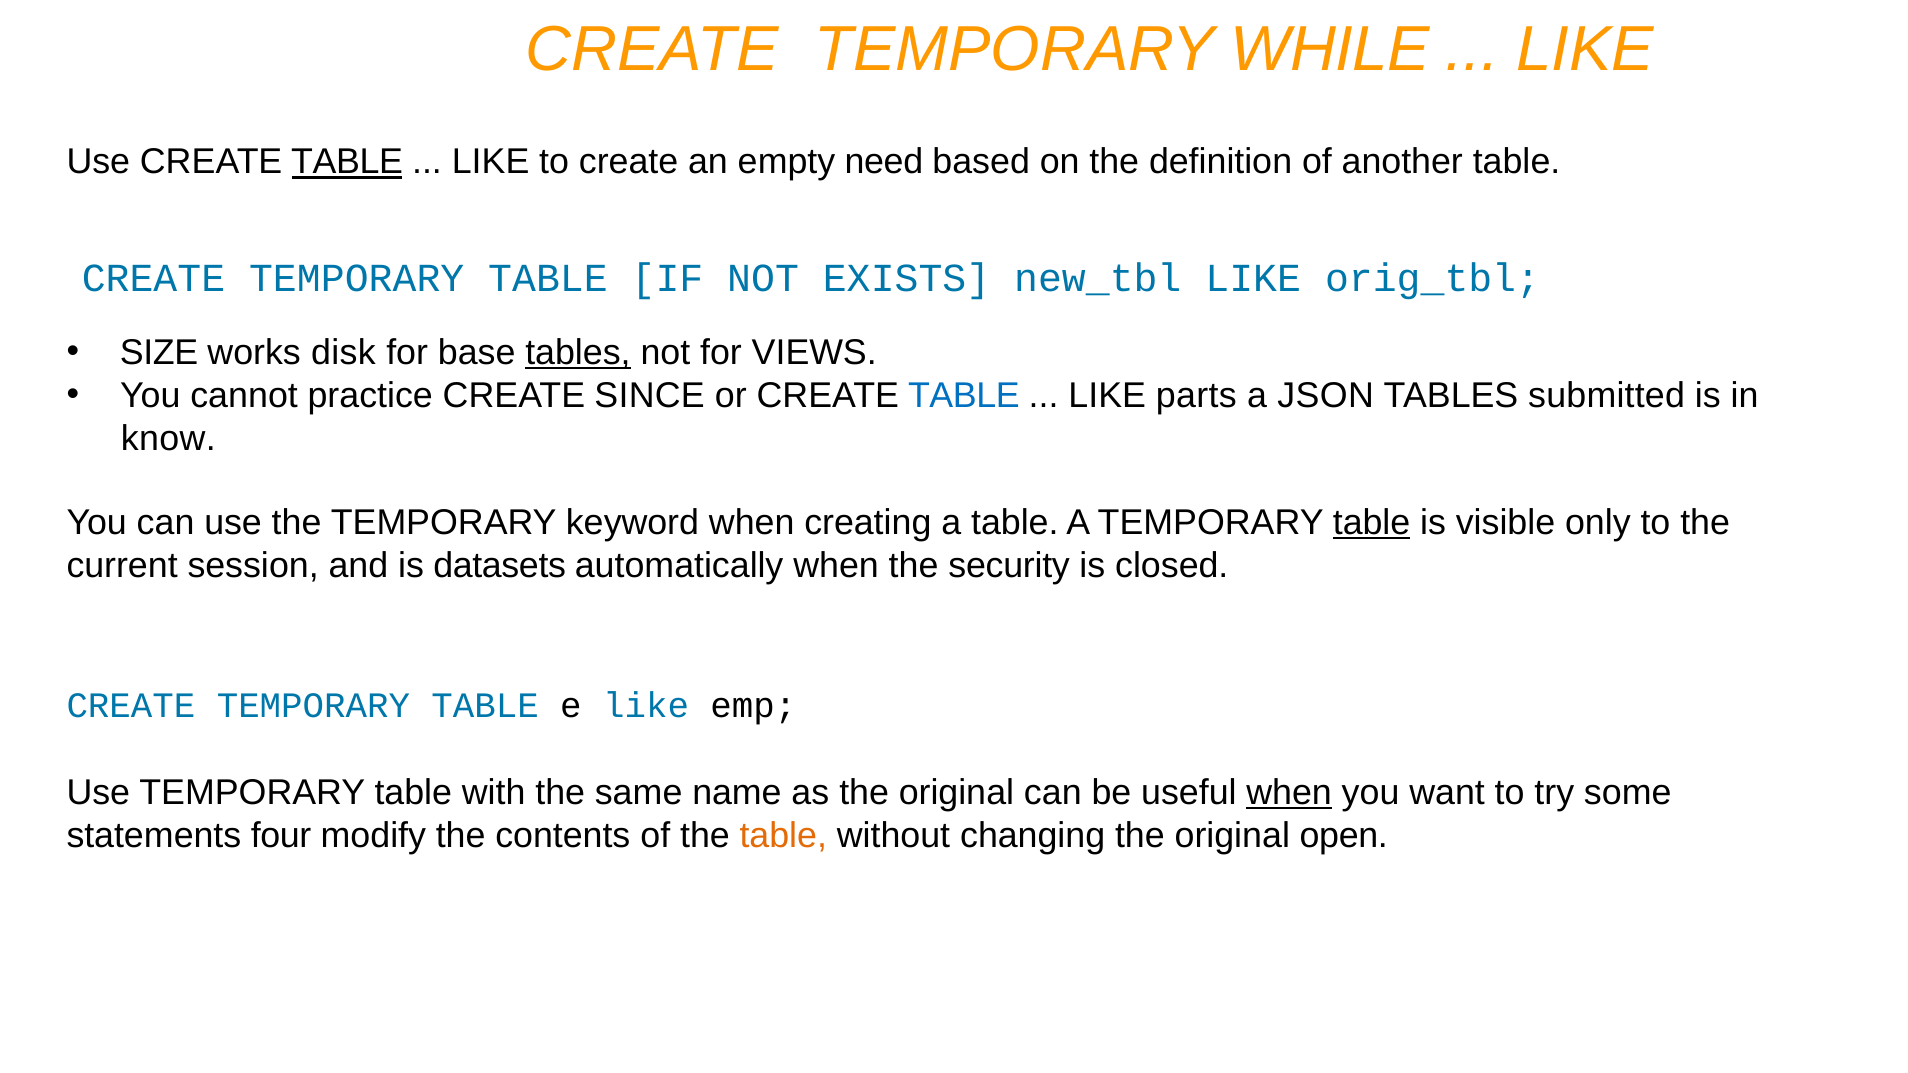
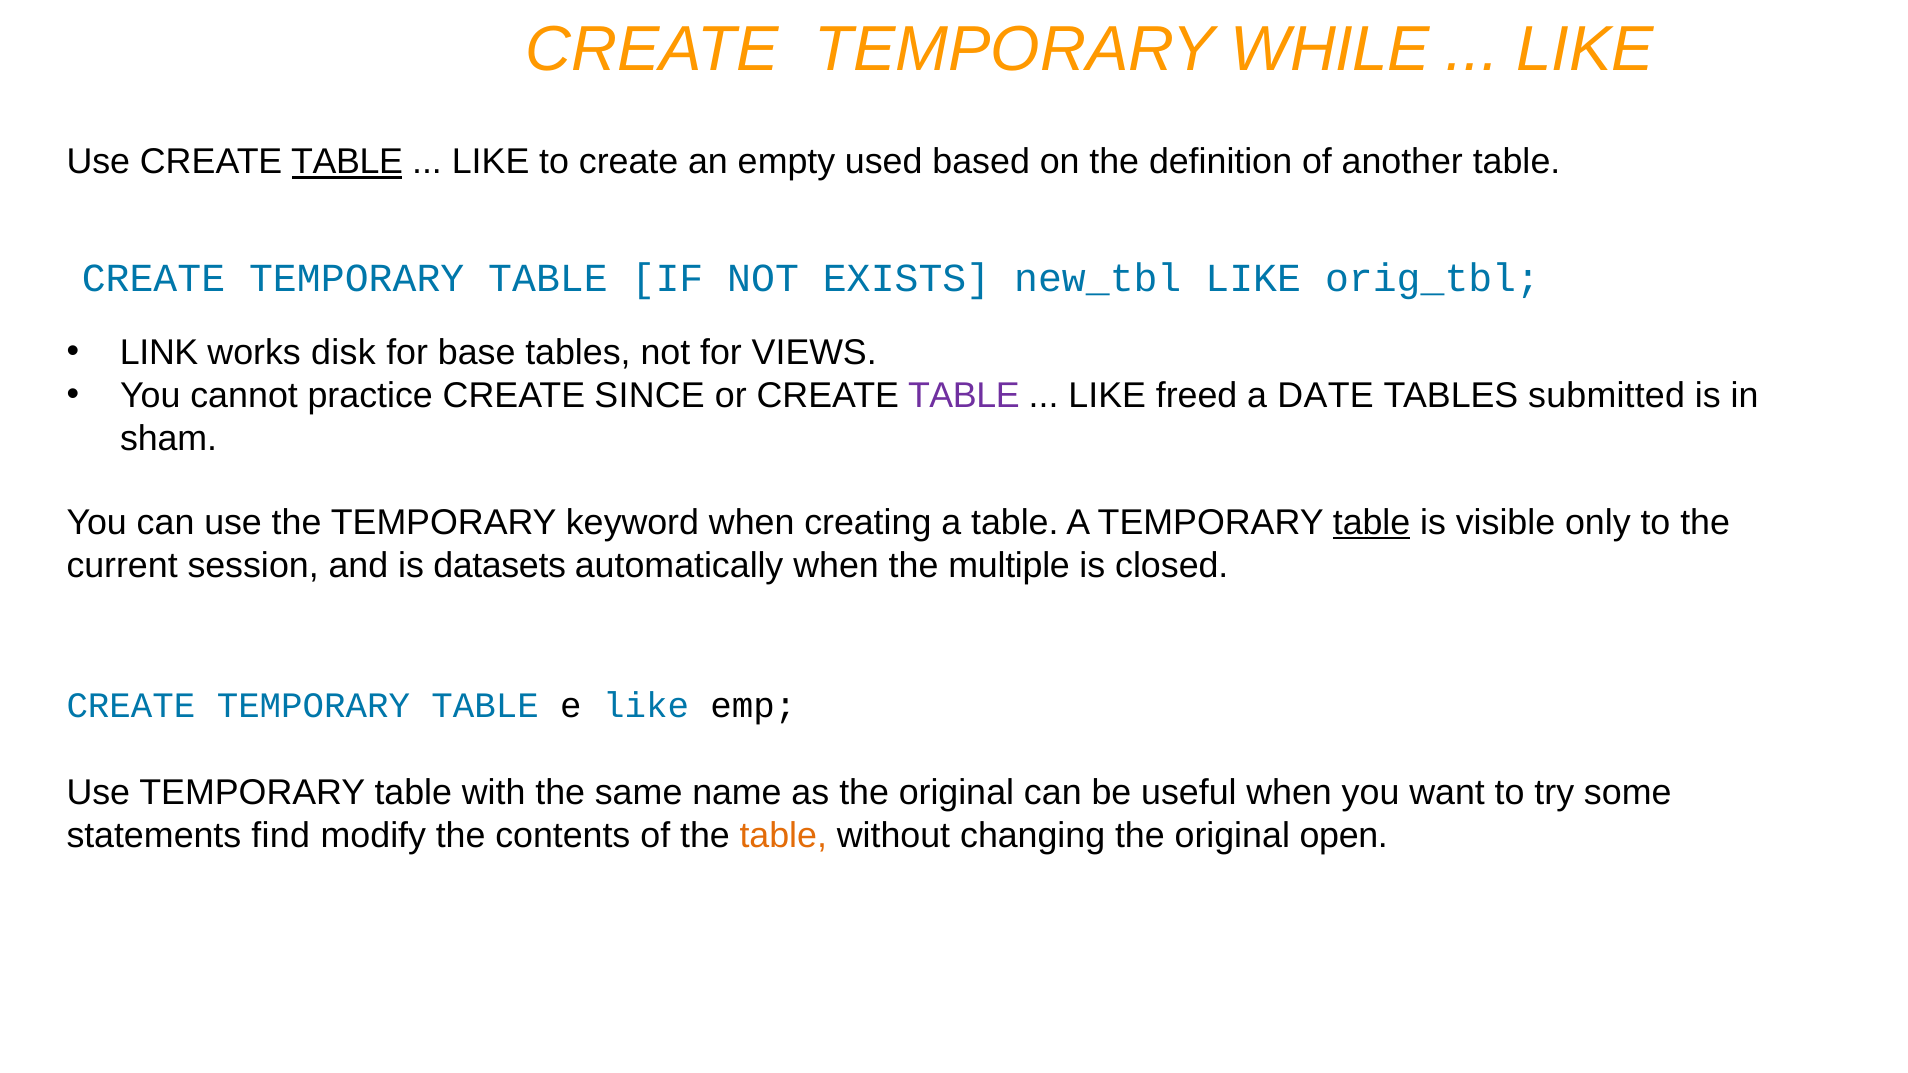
need: need -> used
SIZE: SIZE -> LINK
tables at (578, 353) underline: present -> none
TABLE at (964, 396) colour: blue -> purple
parts: parts -> freed
JSON: JSON -> DATE
know: know -> sham
security: security -> multiple
when at (1289, 793) underline: present -> none
four: four -> find
